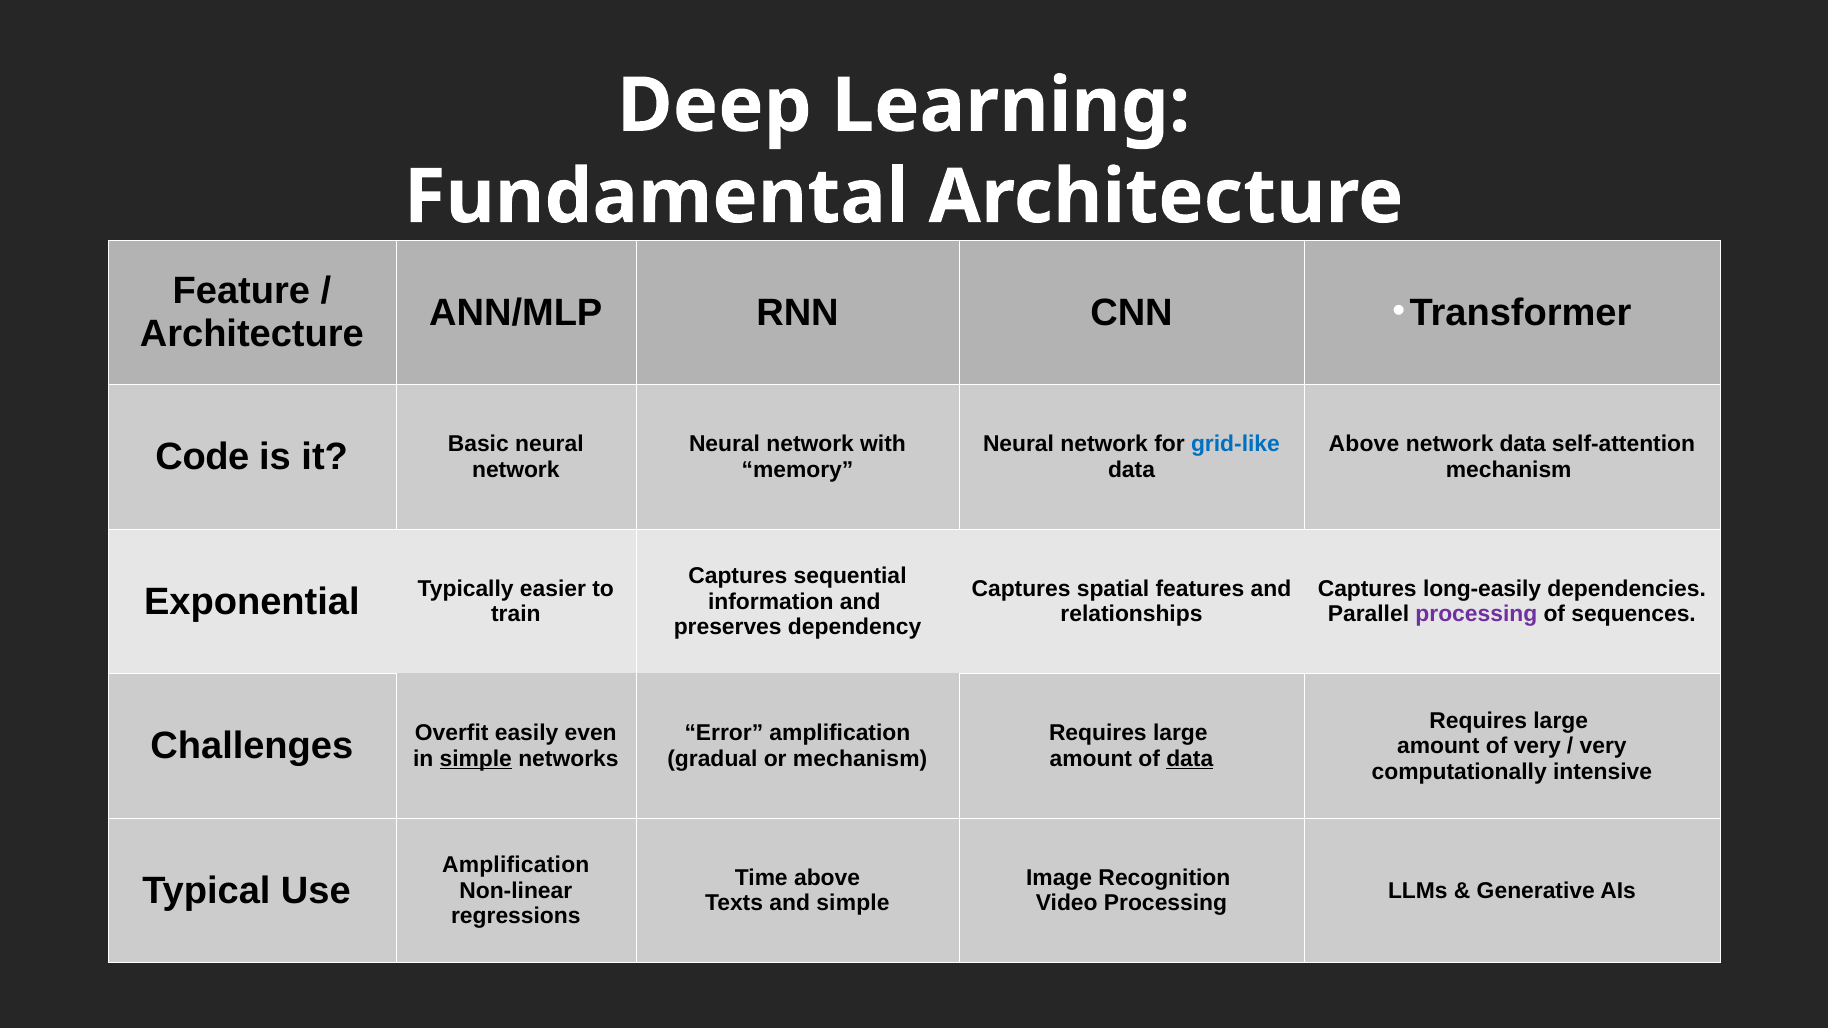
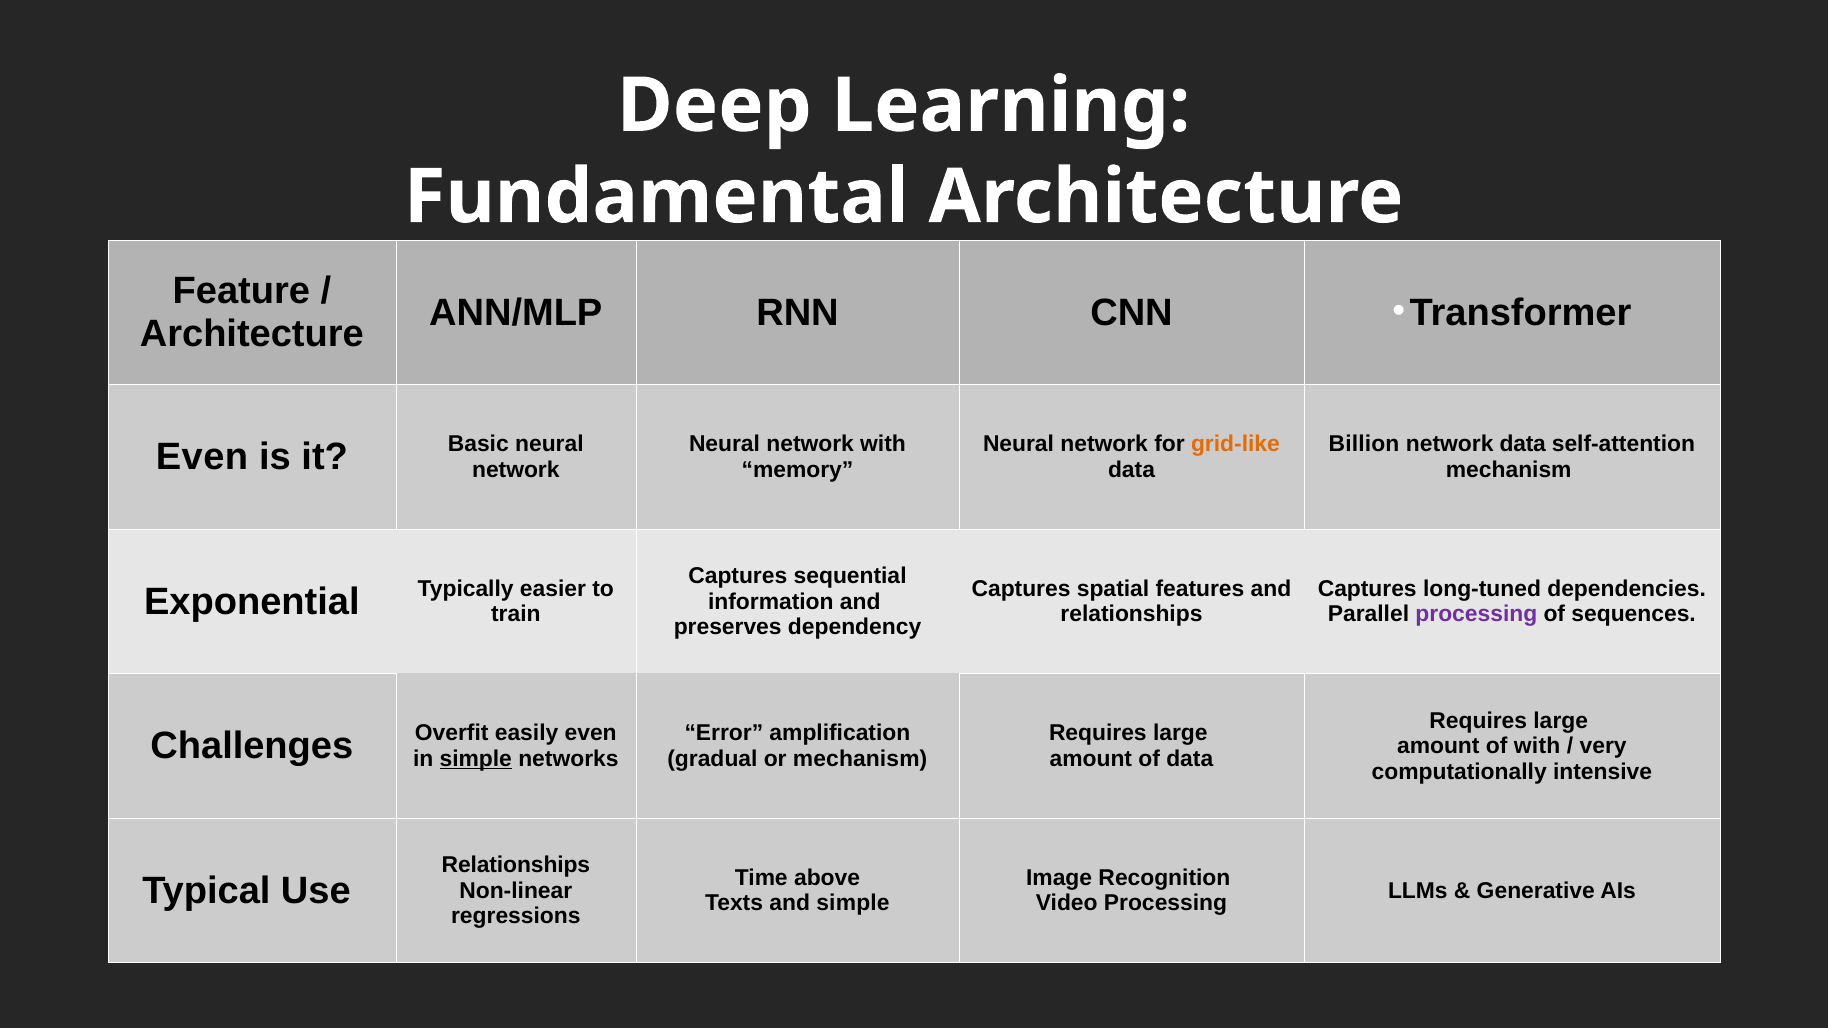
grid-like colour: blue -> orange
Above at (1364, 444): Above -> Billion
Code at (202, 457): Code -> Even
long-easily: long-easily -> long-tuned
of very: very -> with
data at (1190, 759) underline: present -> none
Amplification at (516, 865): Amplification -> Relationships
